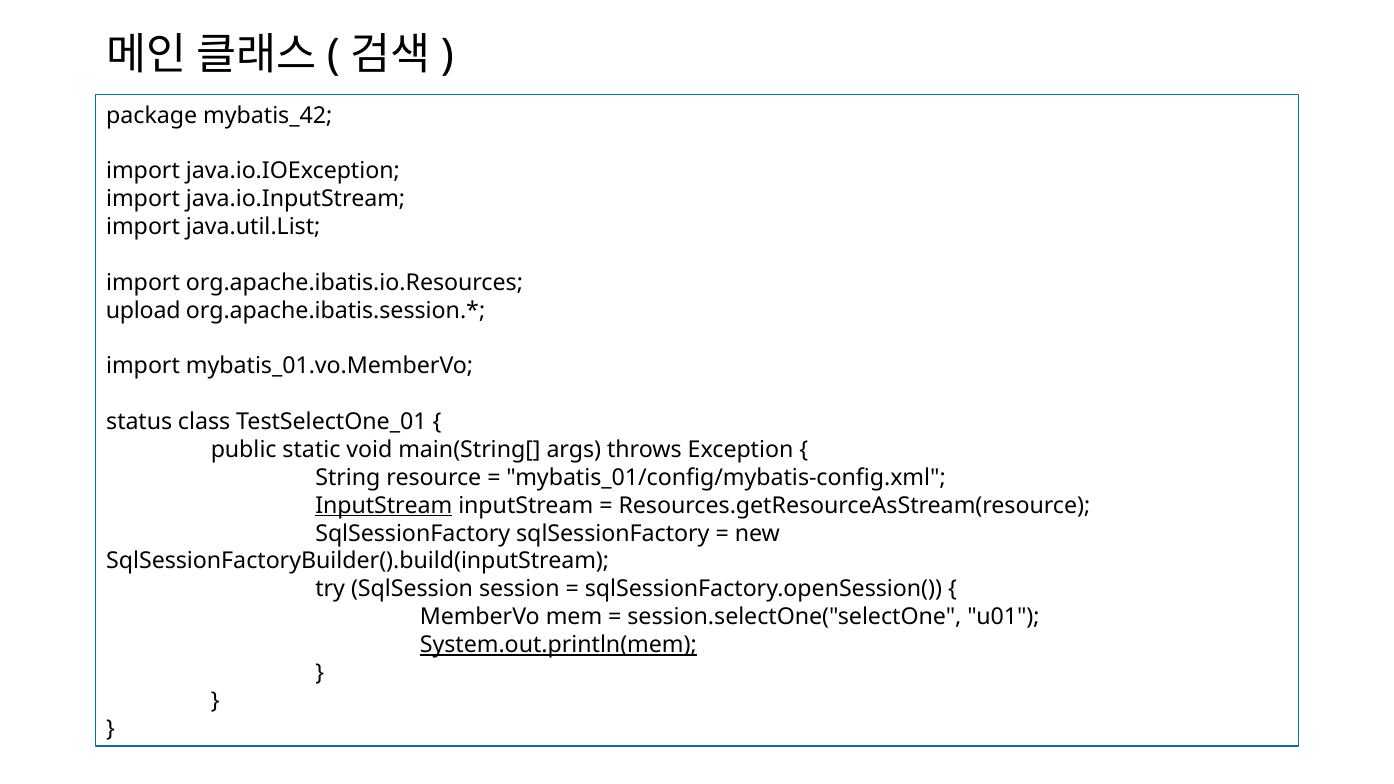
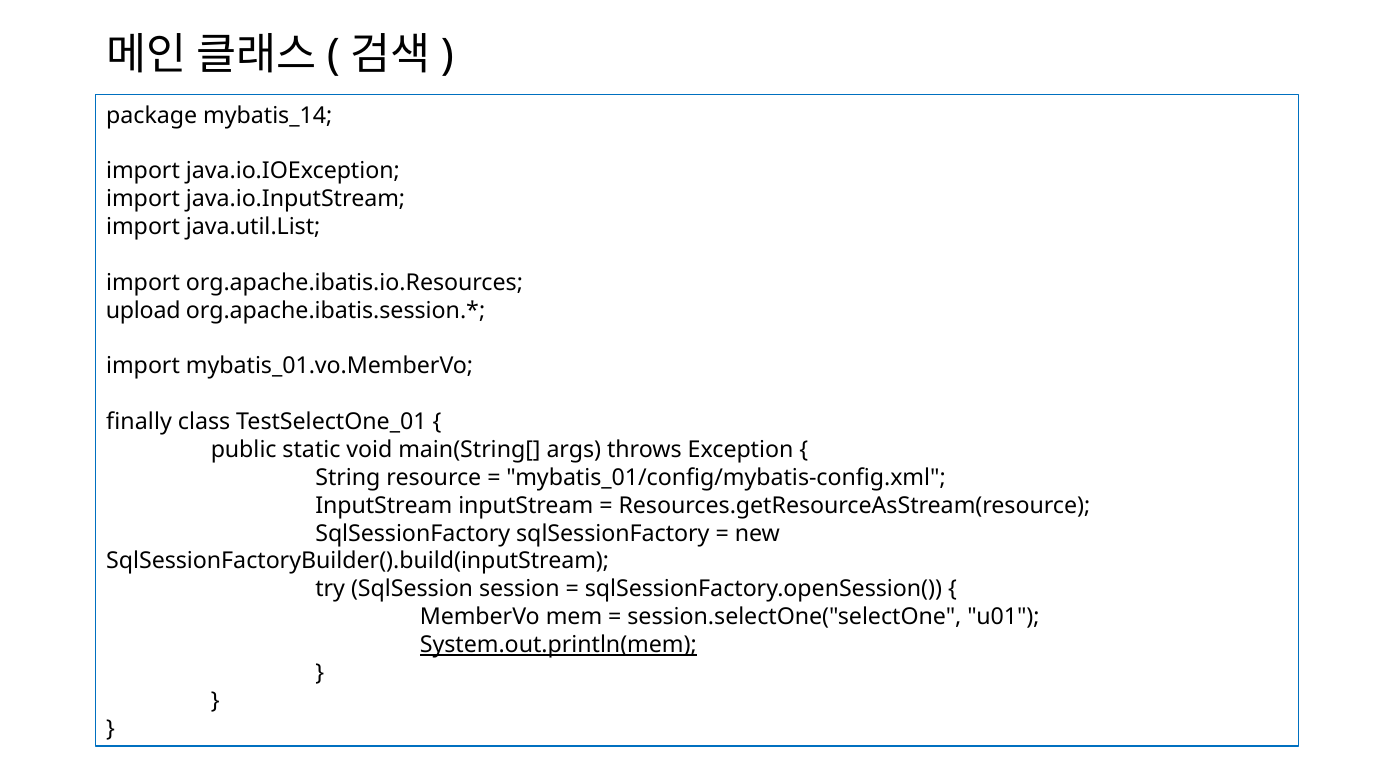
mybatis_42: mybatis_42 -> mybatis_14
status: status -> finally
InputStream at (384, 506) underline: present -> none
